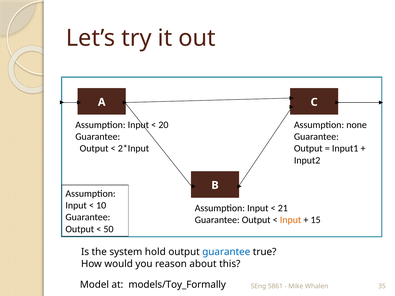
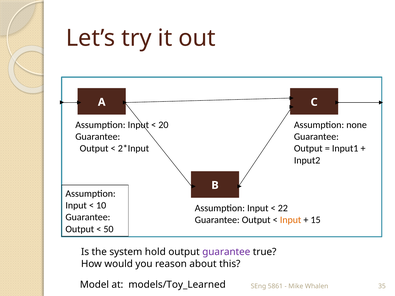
21: 21 -> 22
guarantee at (226, 252) colour: blue -> purple
models/Toy_Formally: models/Toy_Formally -> models/Toy_Learned
